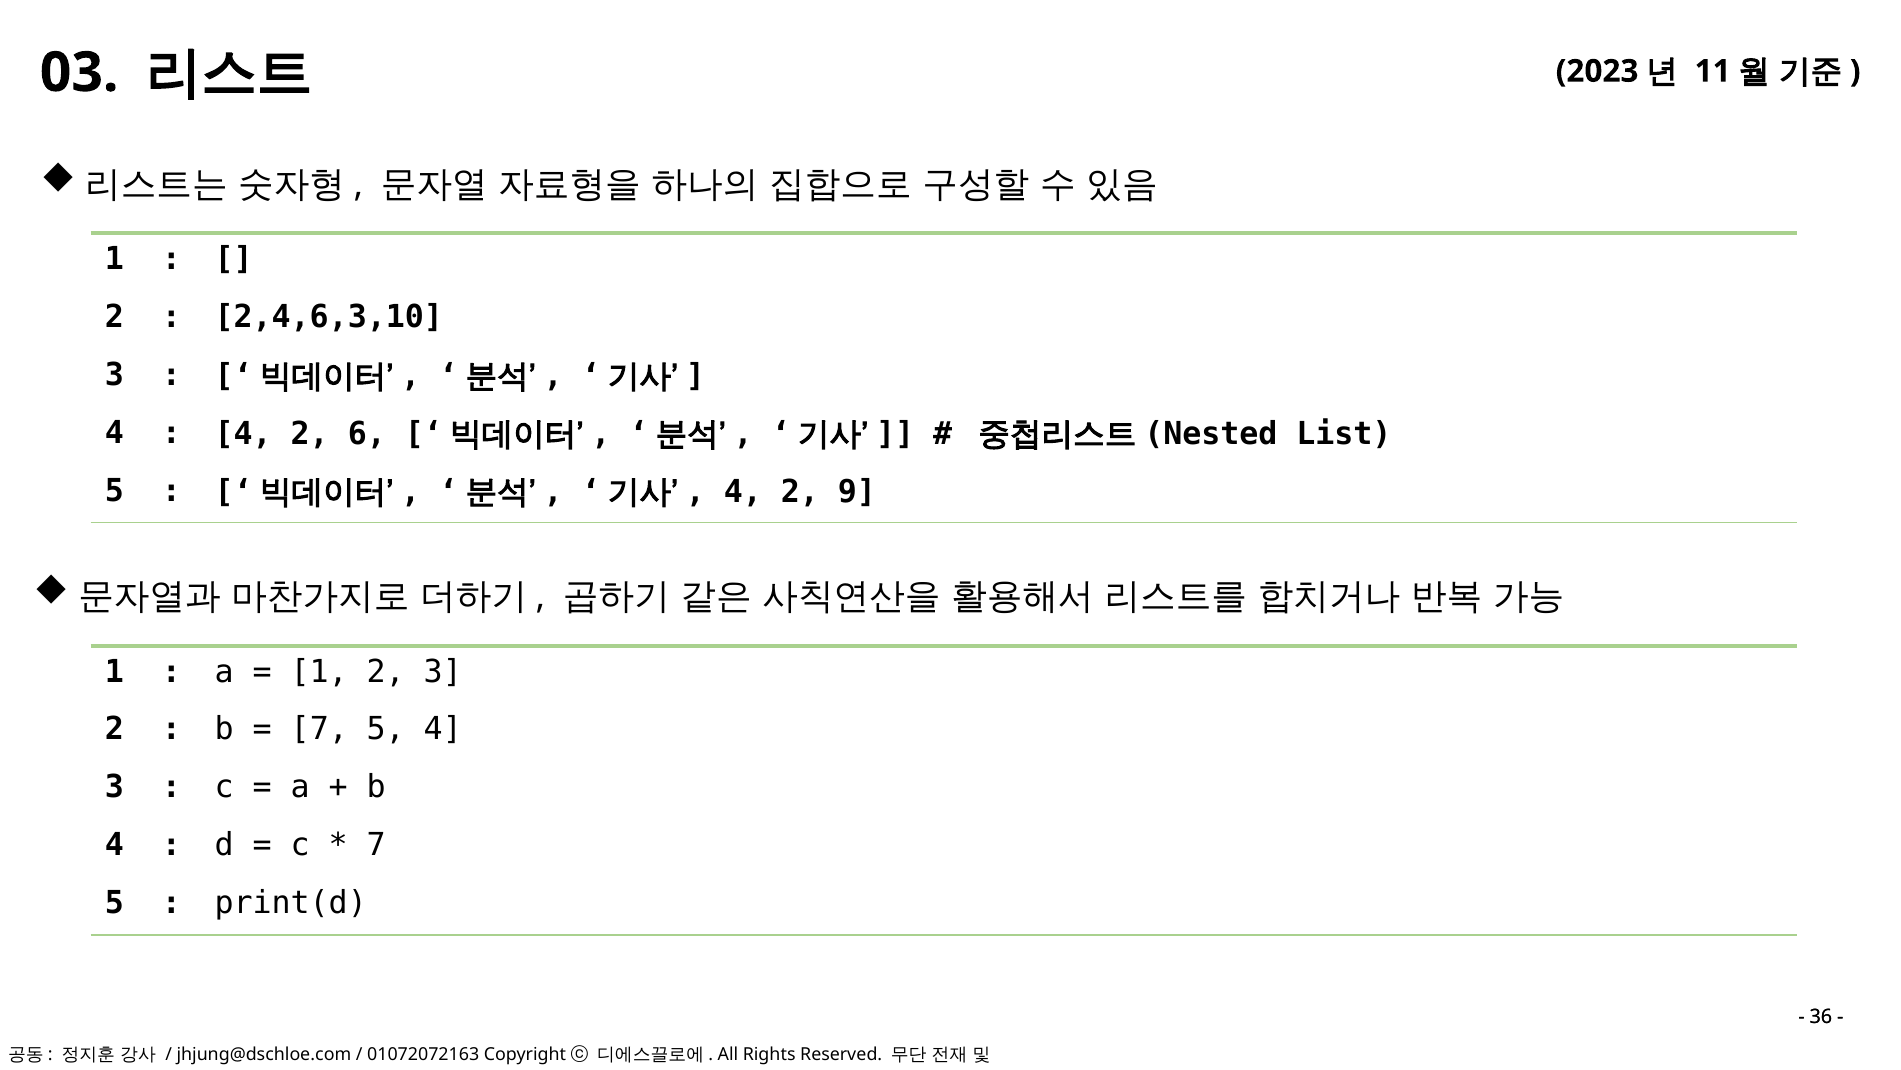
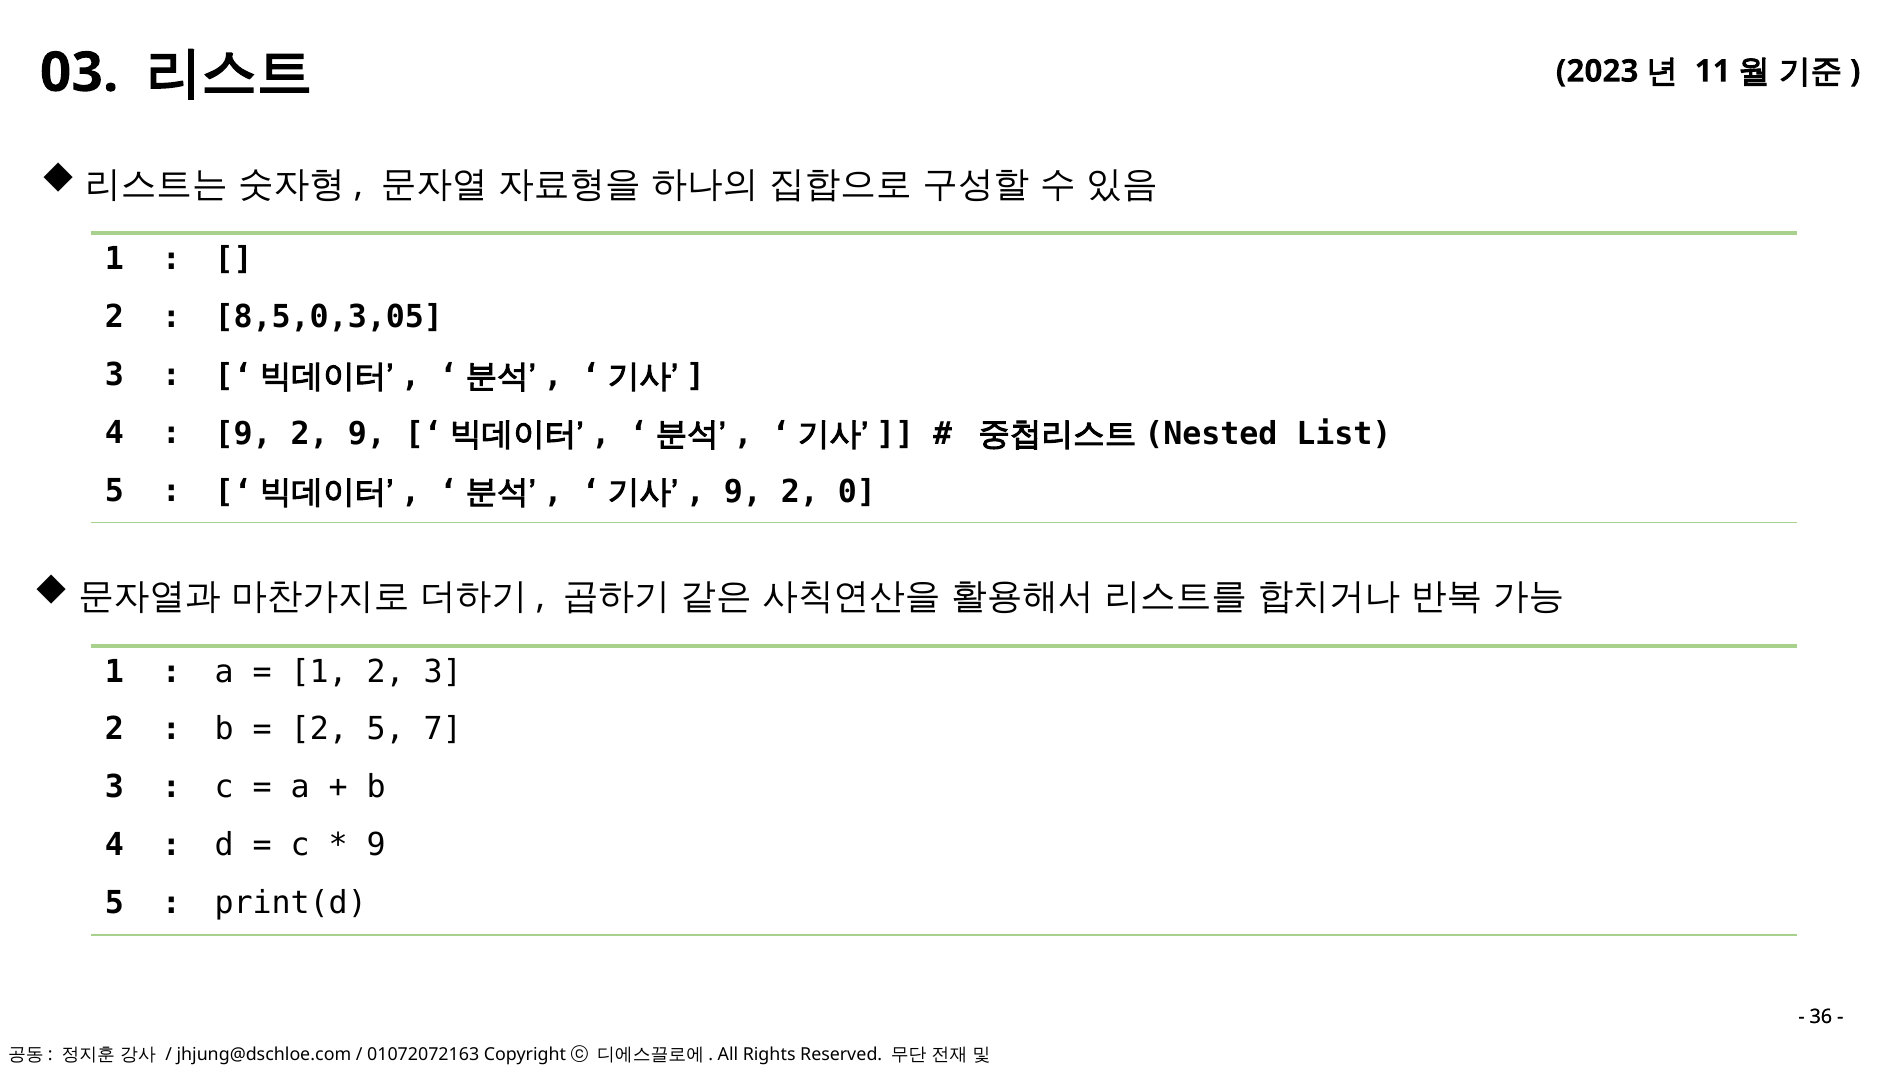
2,4,6,3,10: 2,4,6,3,10 -> 8,5,0,3,05
4 at (243, 434): 4 -> 9
2 6: 6 -> 9
4 at (743, 492): 4 -> 9
9: 9 -> 0
7 at (319, 729): 7 -> 2
5 4: 4 -> 7
7 at (376, 845): 7 -> 9
